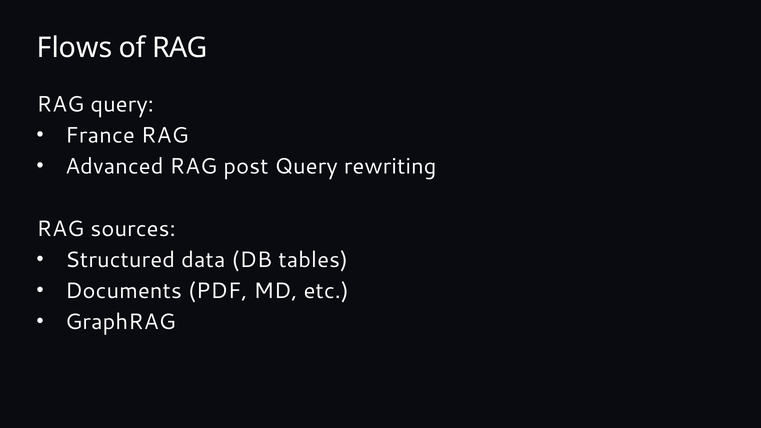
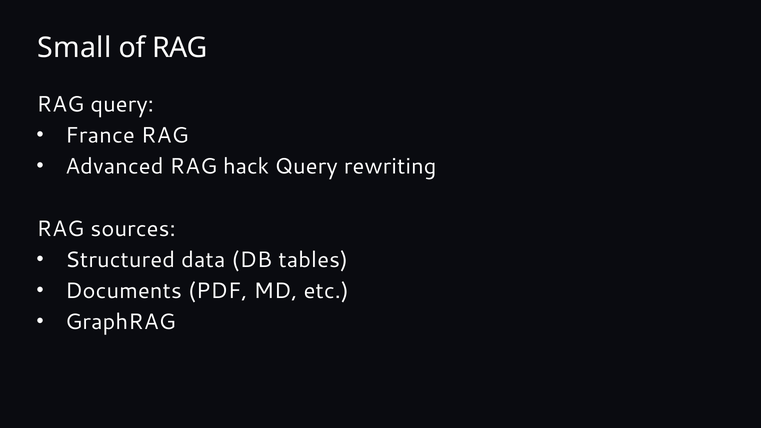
Flows: Flows -> Small
post: post -> hack
